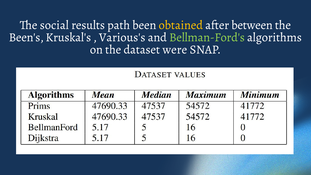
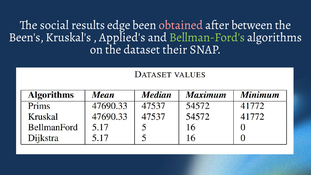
path: path -> edge
obtained colour: yellow -> pink
Various's: Various's -> Applied's
were: were -> their
